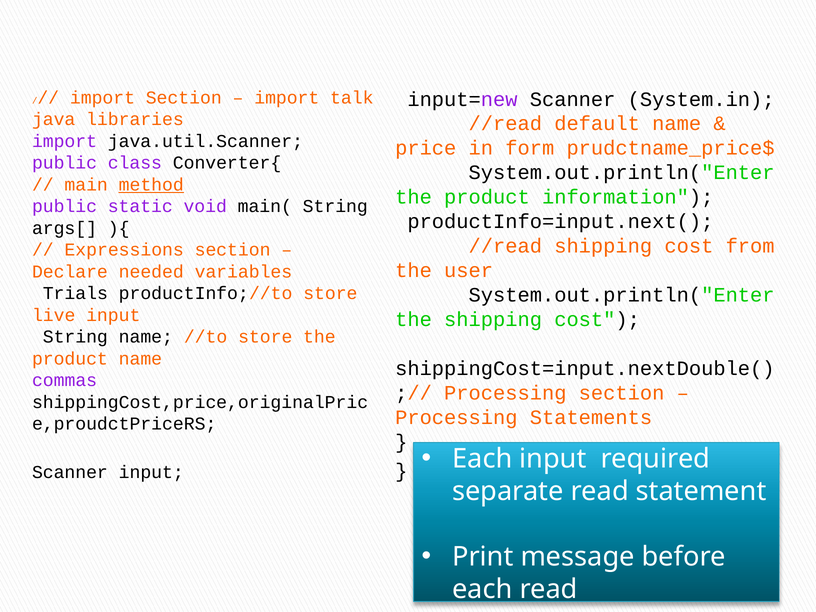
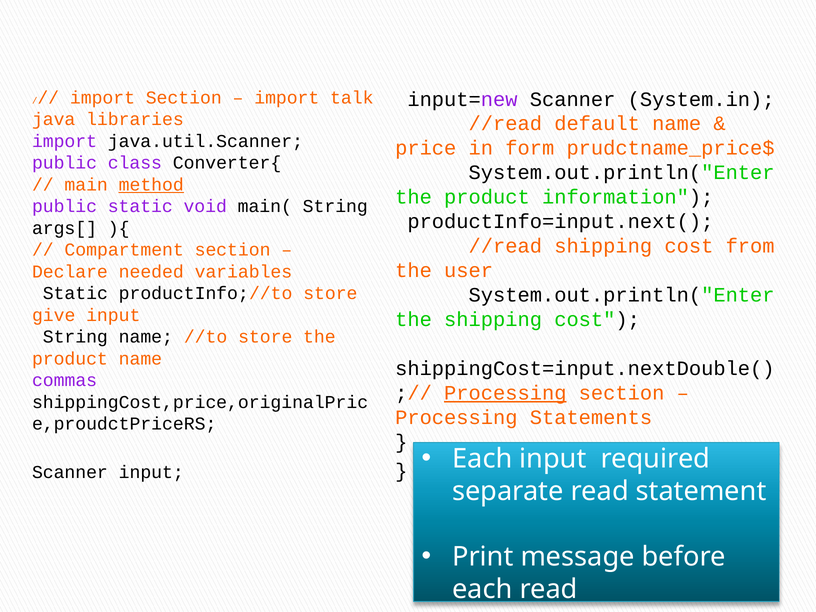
Expressions: Expressions -> Compartment
Trials at (75, 293): Trials -> Static
live: live -> give
Processing at (505, 393) underline: none -> present
